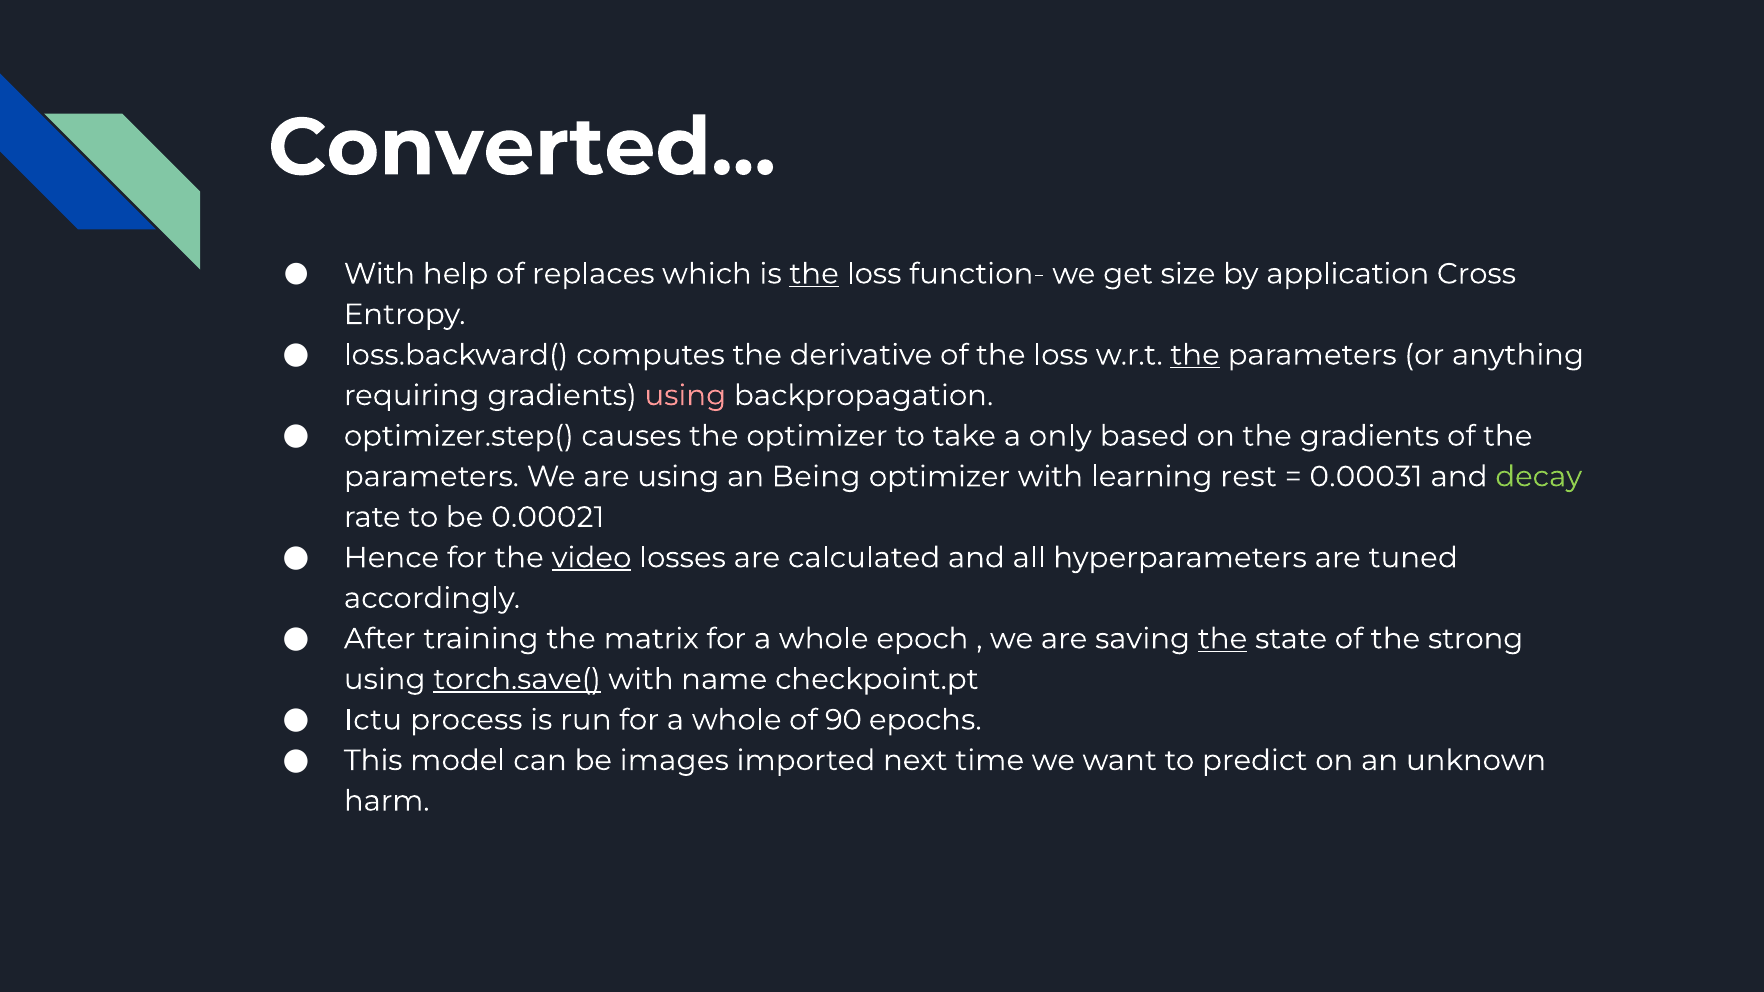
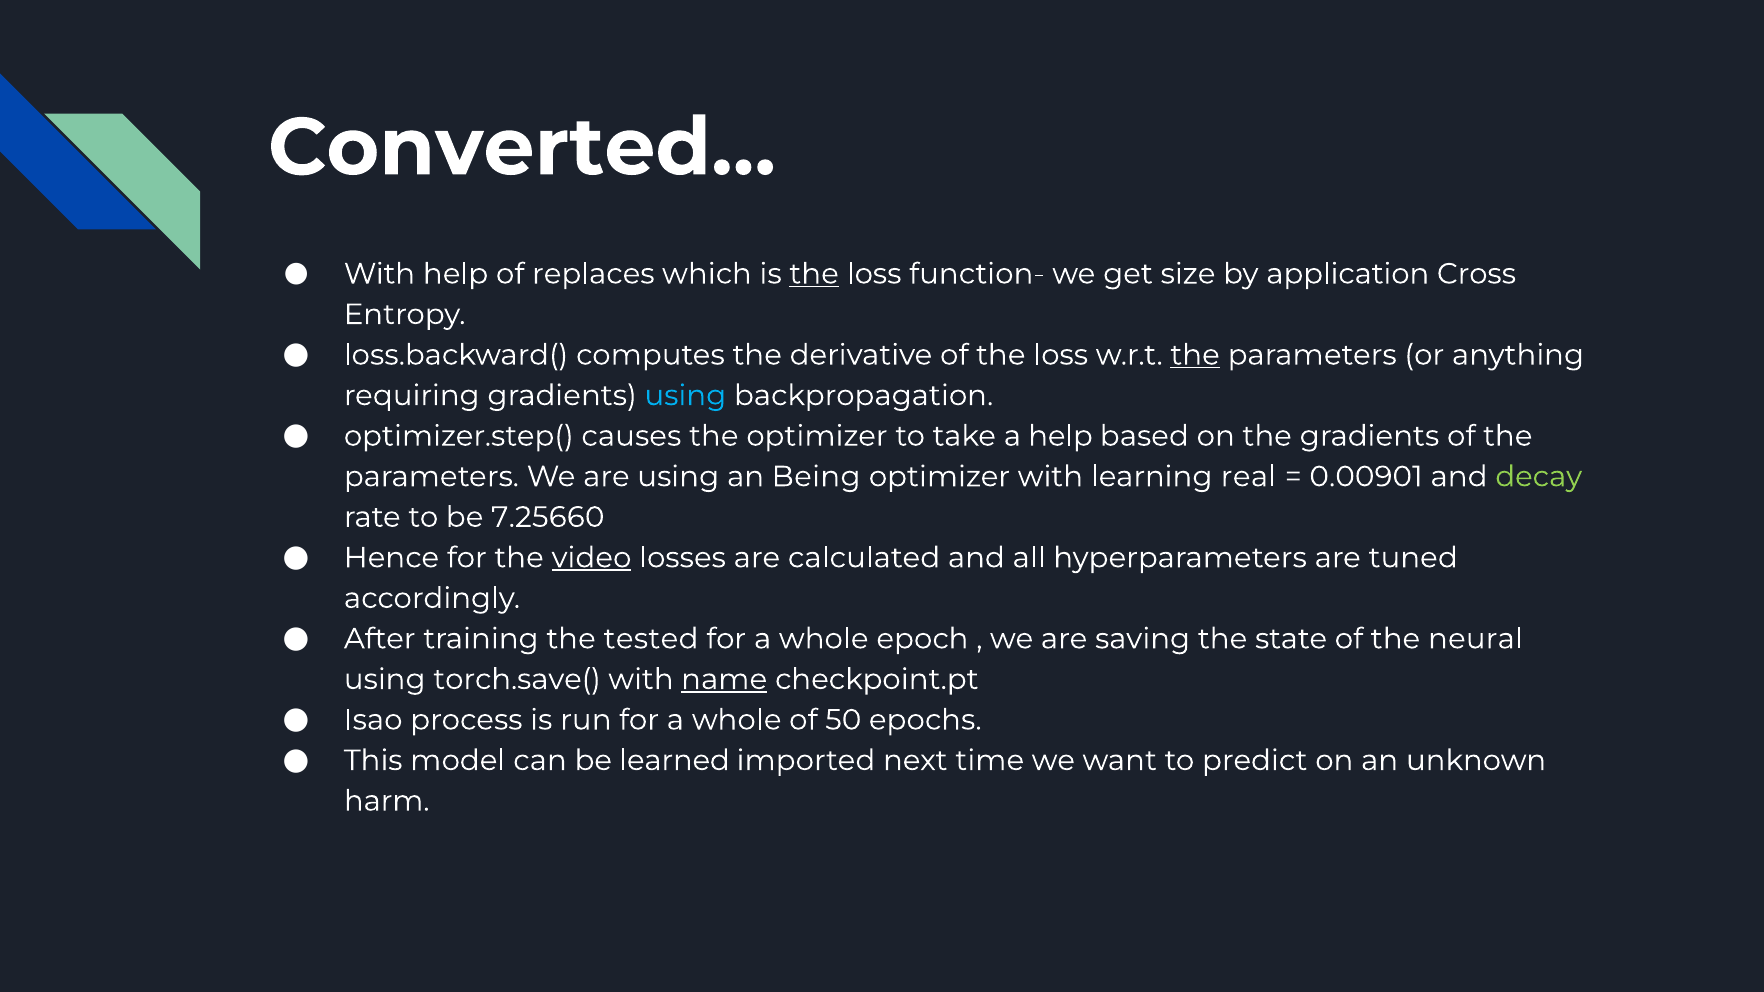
using at (685, 396) colour: pink -> light blue
a only: only -> help
rest: rest -> real
0.00031: 0.00031 -> 0.00901
0.00021: 0.00021 -> 7.25660
matrix: matrix -> tested
the at (1223, 639) underline: present -> none
strong: strong -> neural
torch.save( underline: present -> none
name underline: none -> present
Ictu: Ictu -> Isao
90: 90 -> 50
images: images -> learned
